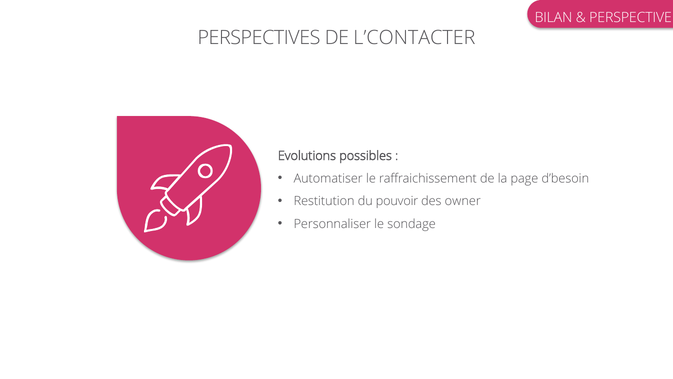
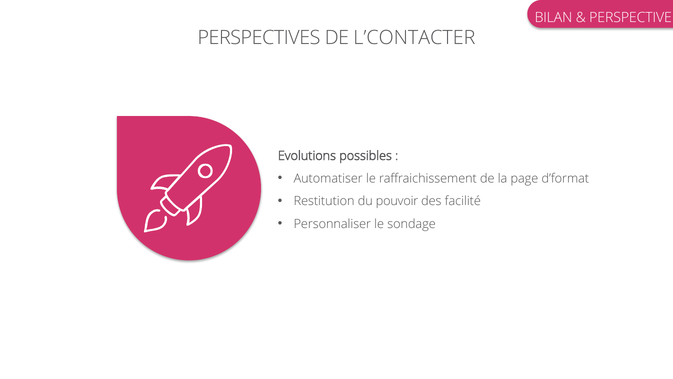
d’besoin: d’besoin -> d’format
owner: owner -> facilité
